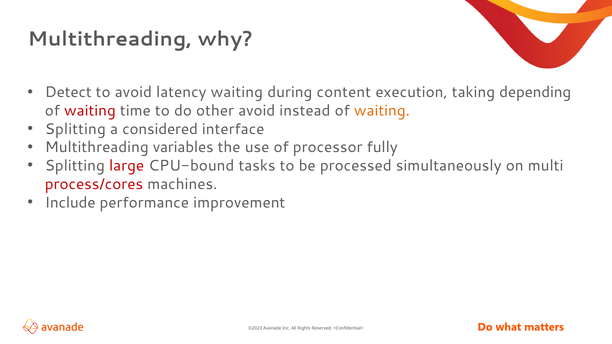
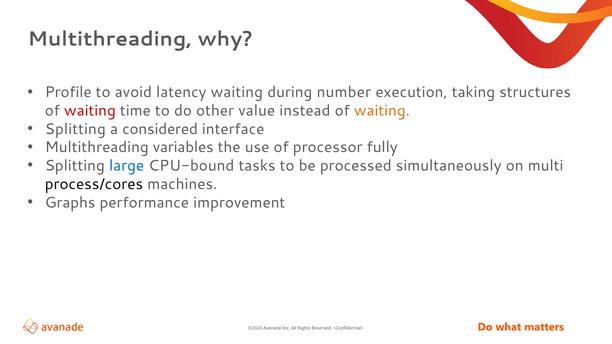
Detect: Detect -> Profile
content: content -> number
depending: depending -> structures
other avoid: avoid -> value
large colour: red -> blue
process/cores colour: red -> black
Include: Include -> Graphs
